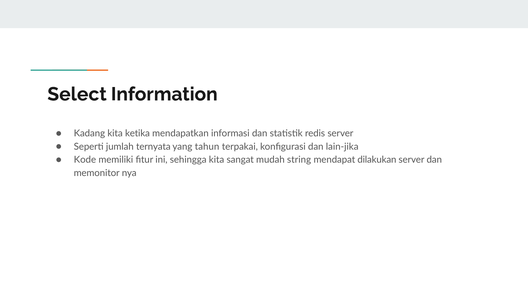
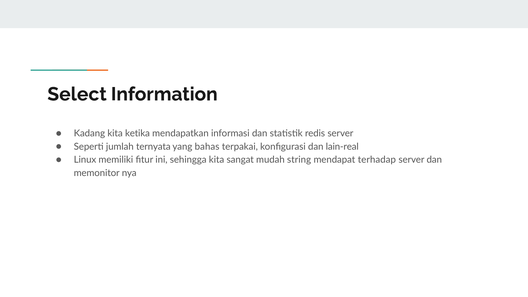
tahun: tahun -> bahas
lain-jika: lain-jika -> lain-real
Kode: Kode -> Linux
dilakukan: dilakukan -> terhadap
